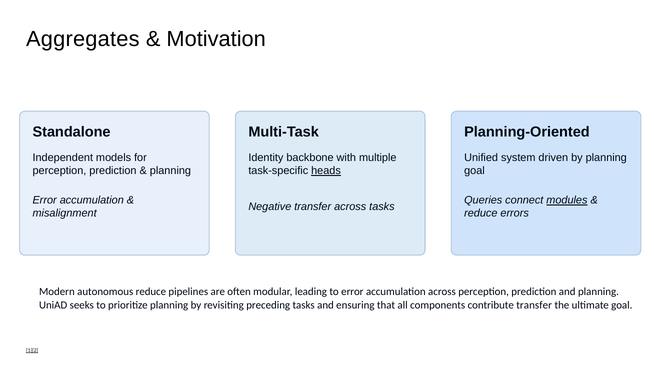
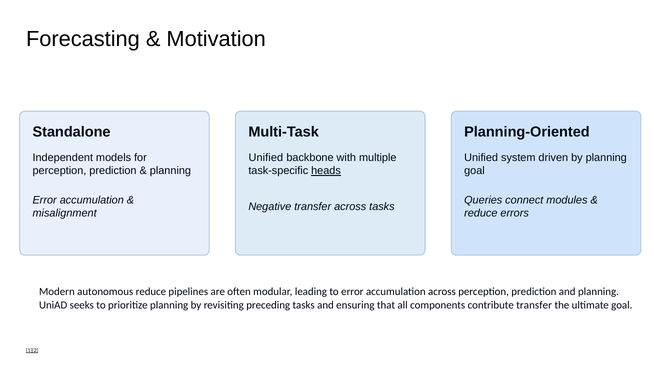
Aggregates: Aggregates -> Forecasting
Identity at (266, 158): Identity -> Unified
modules underline: present -> none
